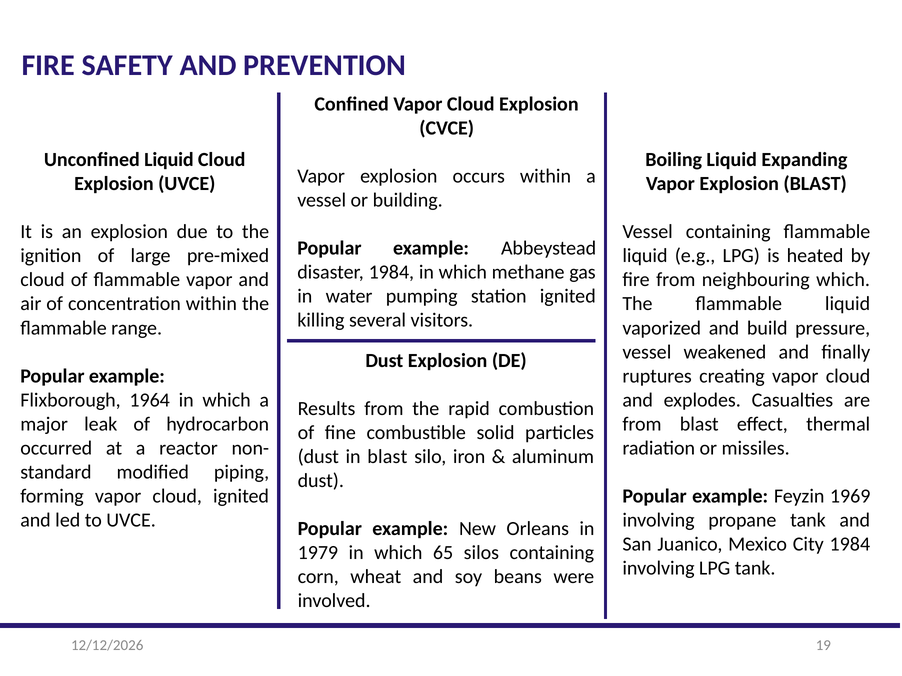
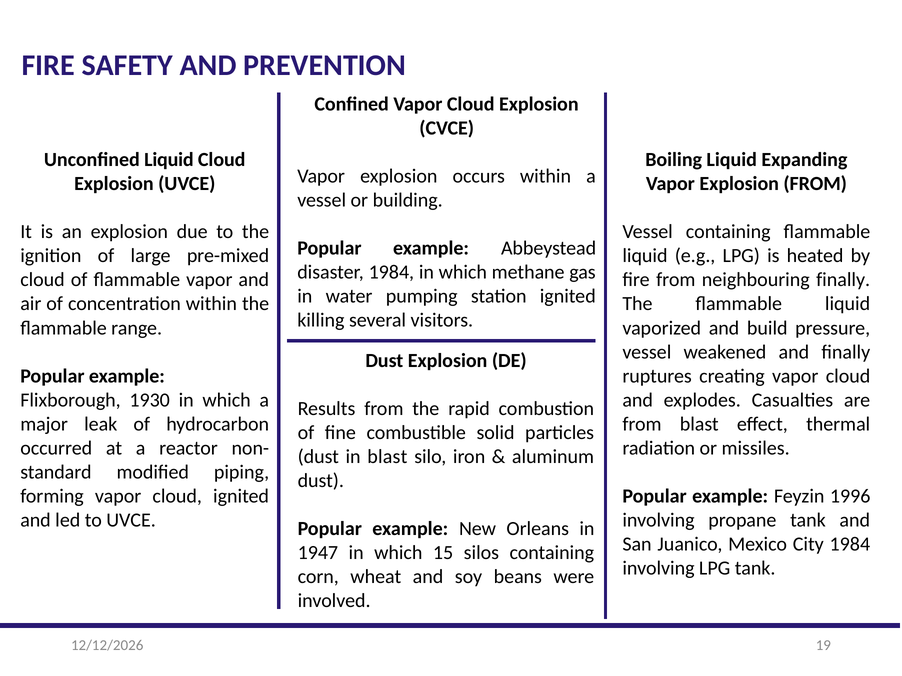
Explosion BLAST: BLAST -> FROM
neighbouring which: which -> finally
1964: 1964 -> 1930
1969: 1969 -> 1996
1979: 1979 -> 1947
65: 65 -> 15
